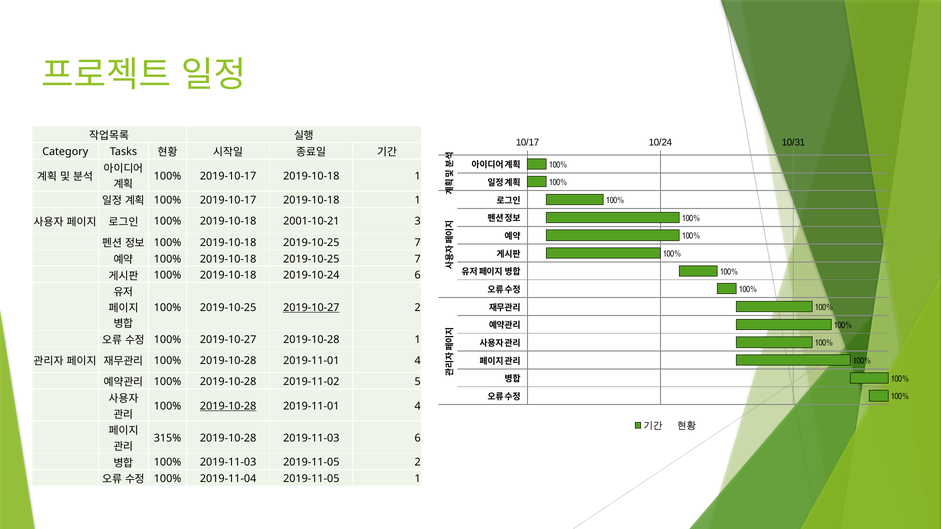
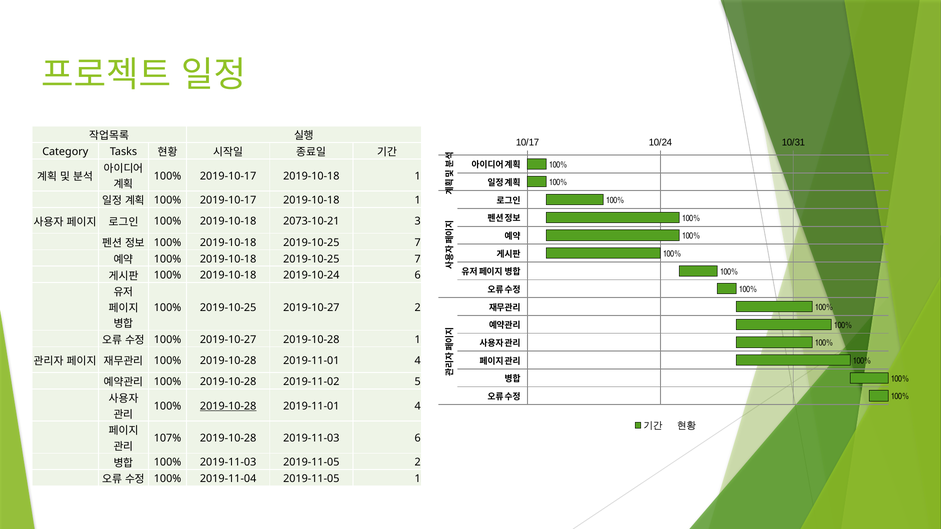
2001-10-21: 2001-10-21 -> 2073-10-21
2019-10-27 at (311, 308) underline: present -> none
315%: 315% -> 107%
